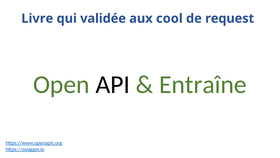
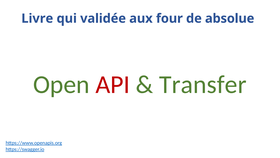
cool: cool -> four
request: request -> absolue
API colour: black -> red
Entraîne: Entraîne -> Transfer
